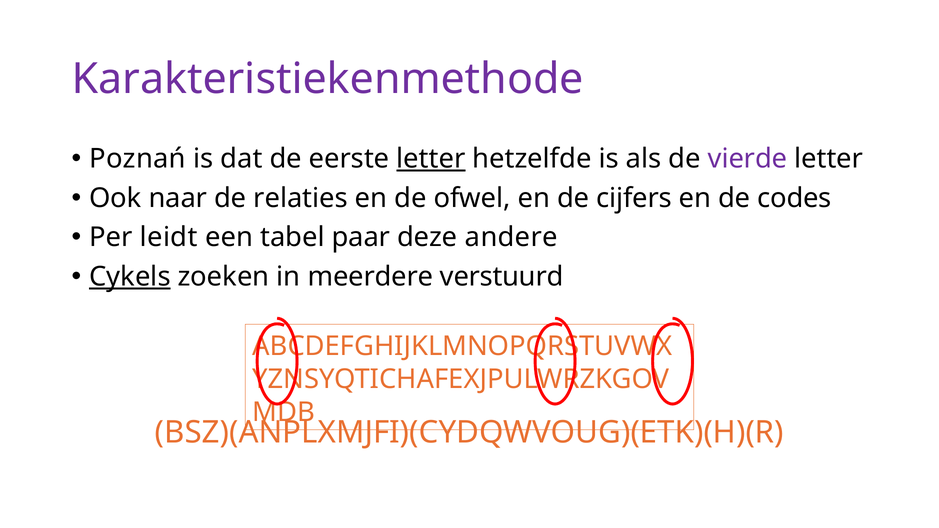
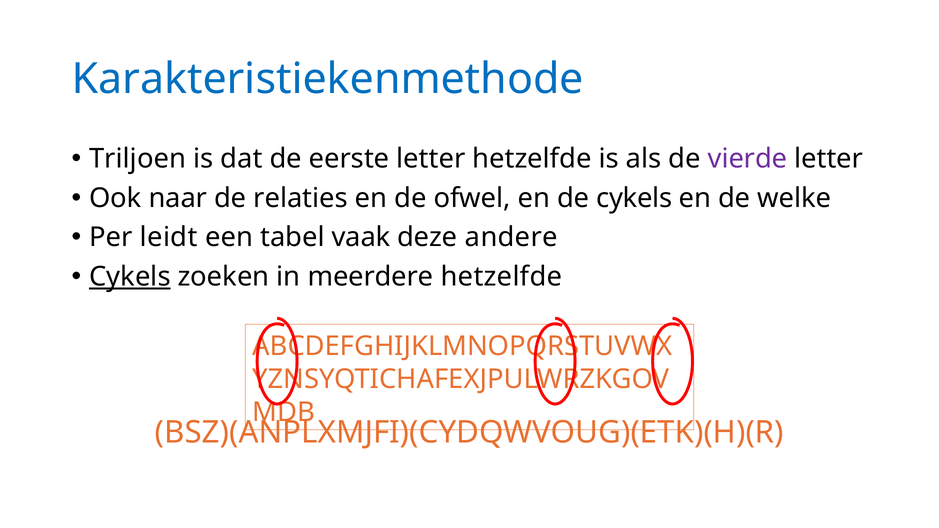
Karakteristiekenmethode colour: purple -> blue
Poznań: Poznań -> Triljoen
letter at (431, 159) underline: present -> none
de cijfers: cijfers -> cykels
codes: codes -> welke
paar: paar -> vaak
meerdere verstuurd: verstuurd -> hetzelfde
